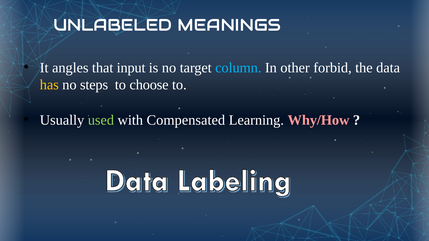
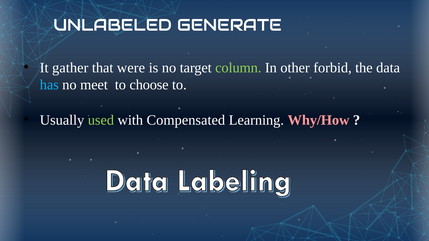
MEANINGS: MEANINGS -> GENERATE
angles: angles -> gather
input: input -> were
column colour: light blue -> light green
has colour: yellow -> light blue
steps: steps -> meet
